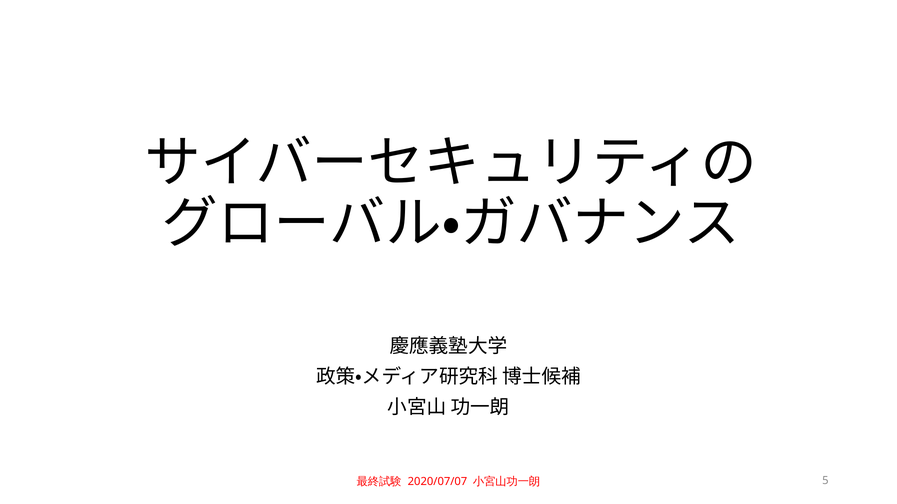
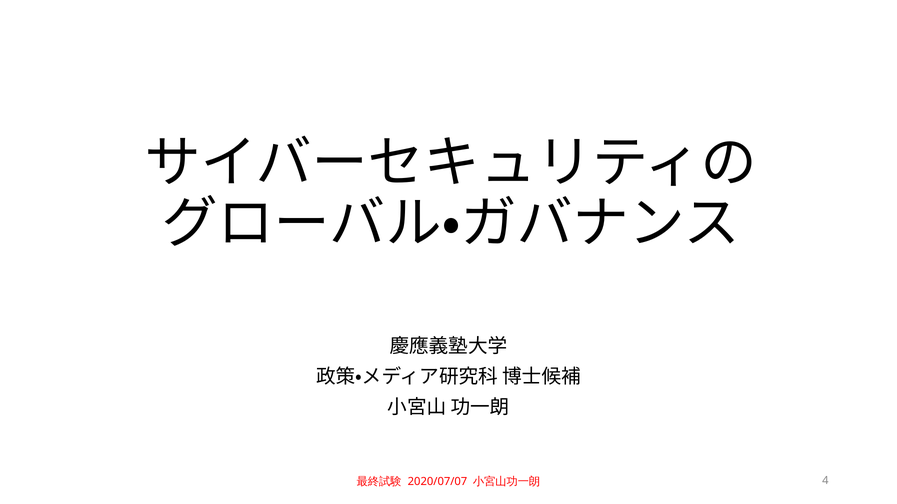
5: 5 -> 4
